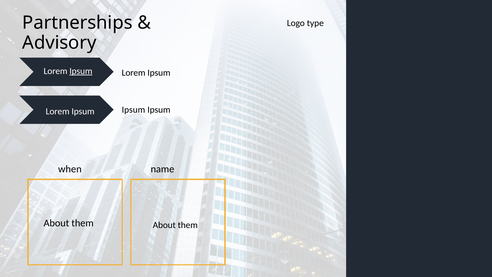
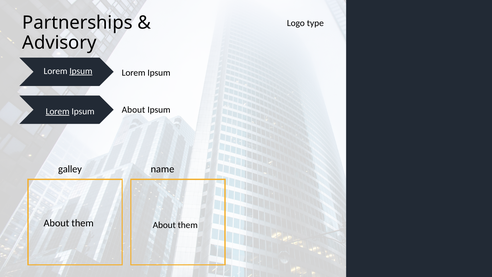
Lorem at (58, 111) underline: none -> present
Ipsum at (133, 110): Ipsum -> About
when: when -> galley
